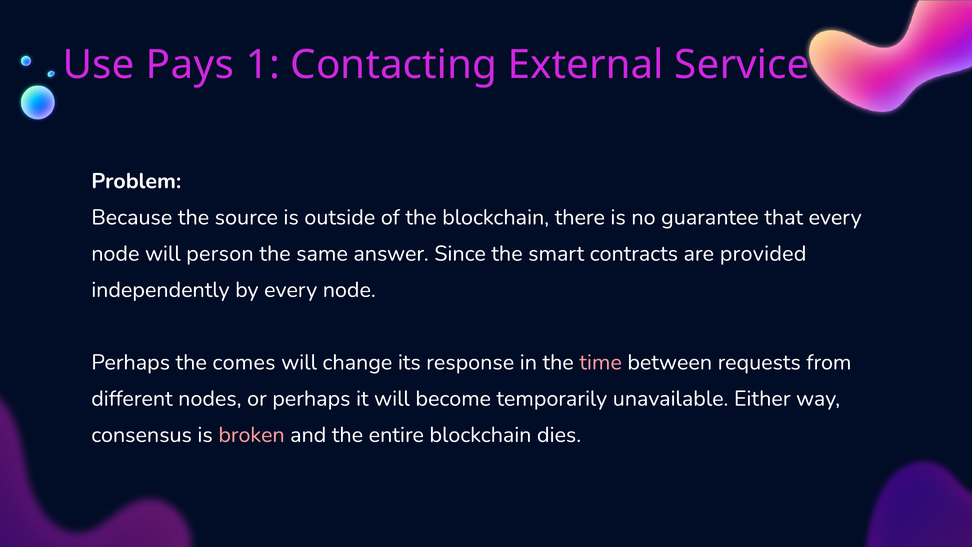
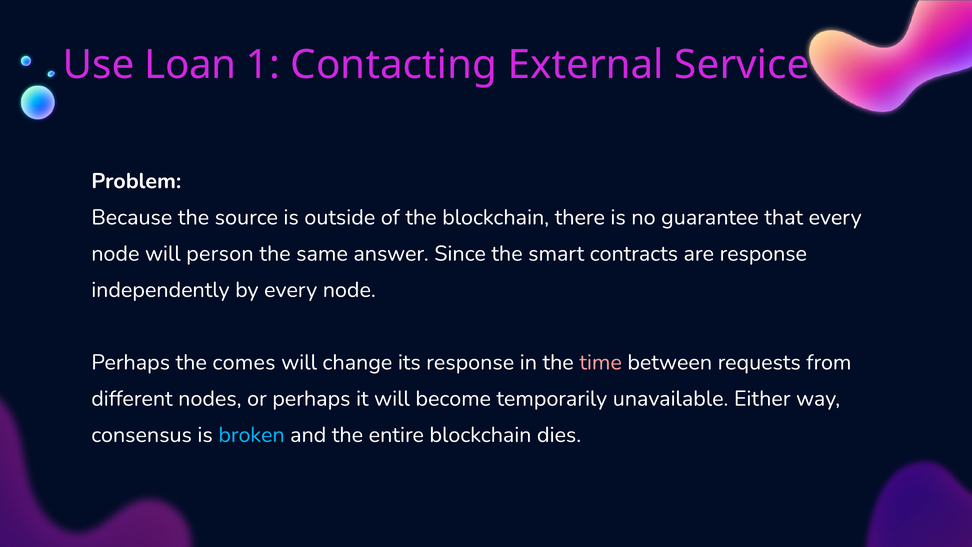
Pays: Pays -> Loan
are provided: provided -> response
broken colour: pink -> light blue
